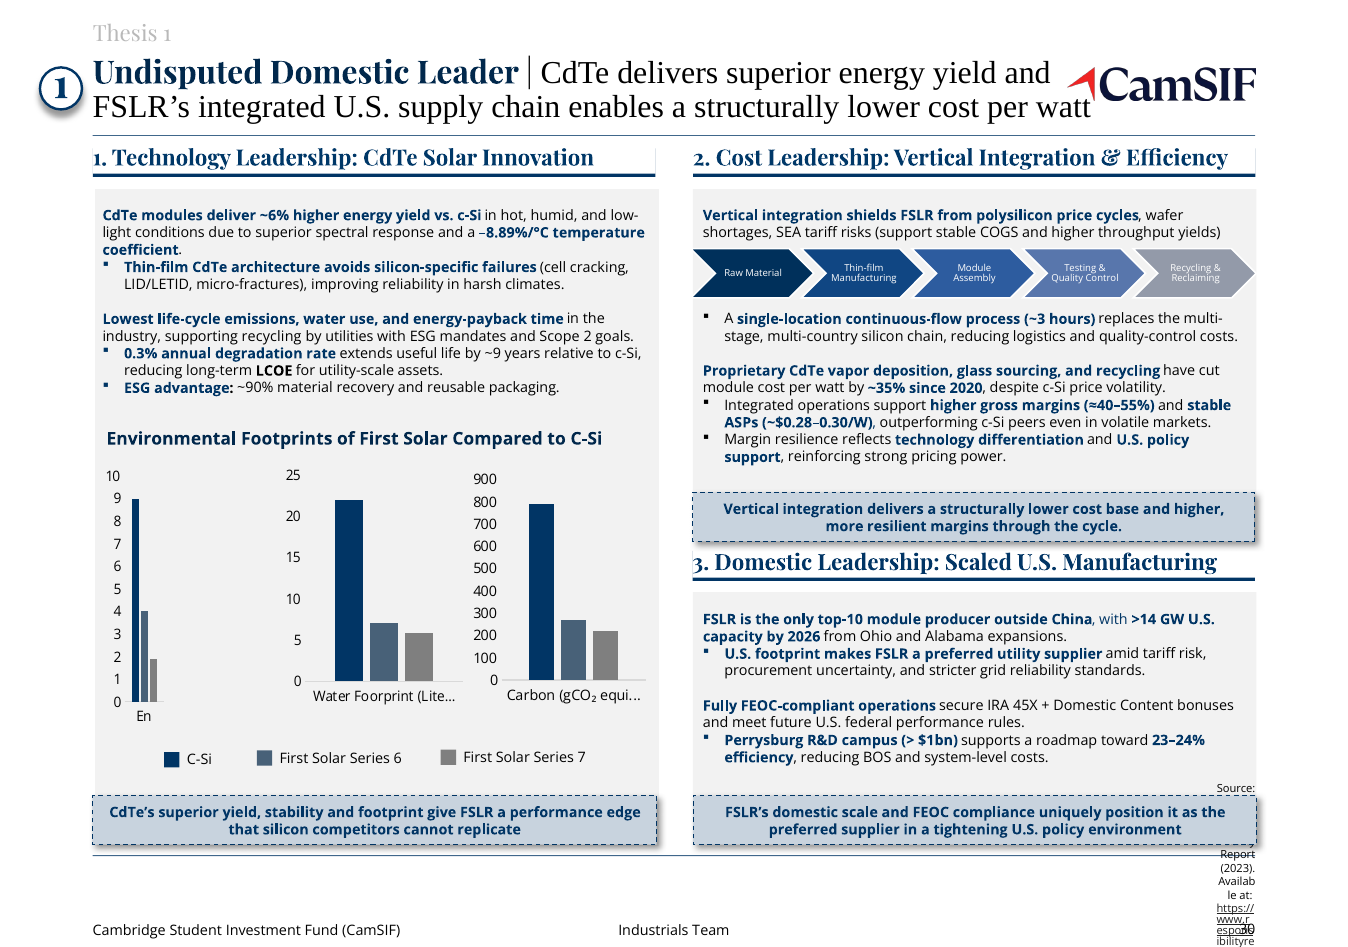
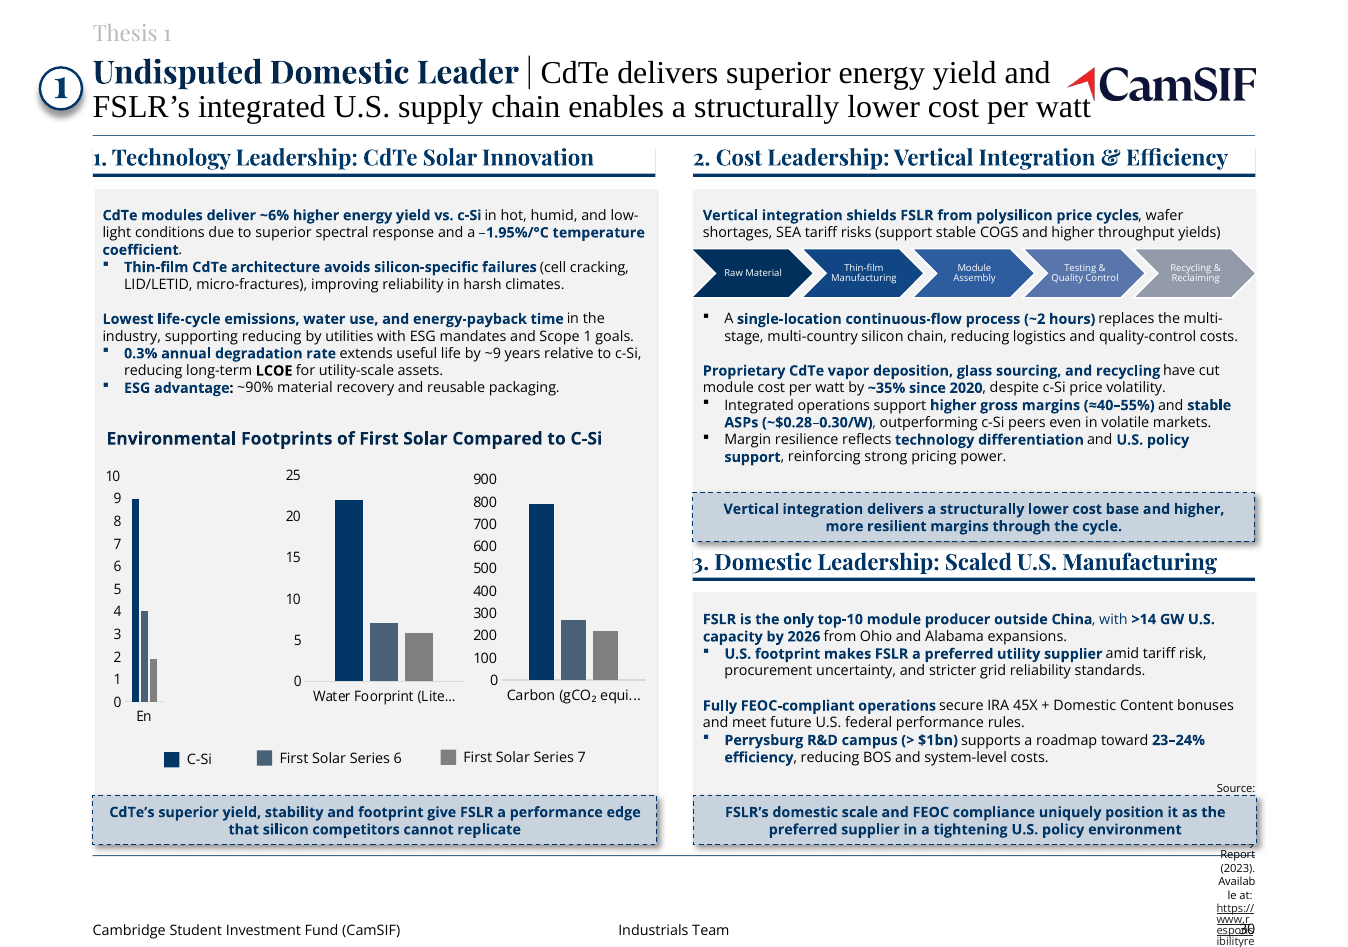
–8.89%/°C: –8.89%/°C -> –1.95%/°C
~3: ~3 -> ~2
supporting recycling: recycling -> reducing
Scope 2: 2 -> 1
